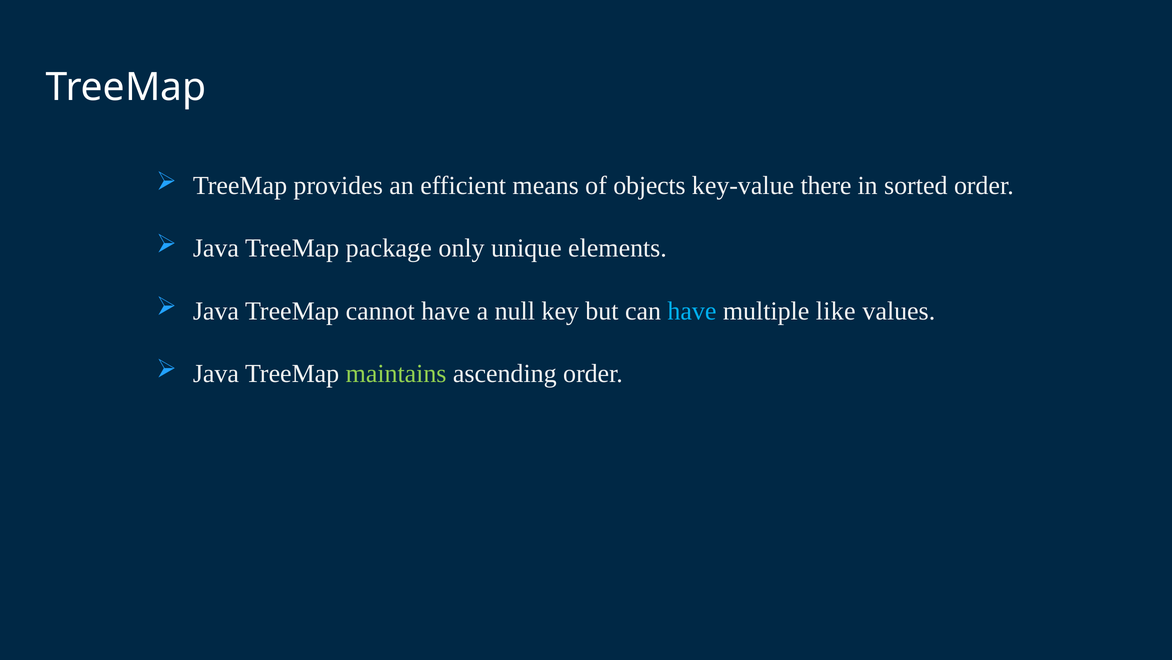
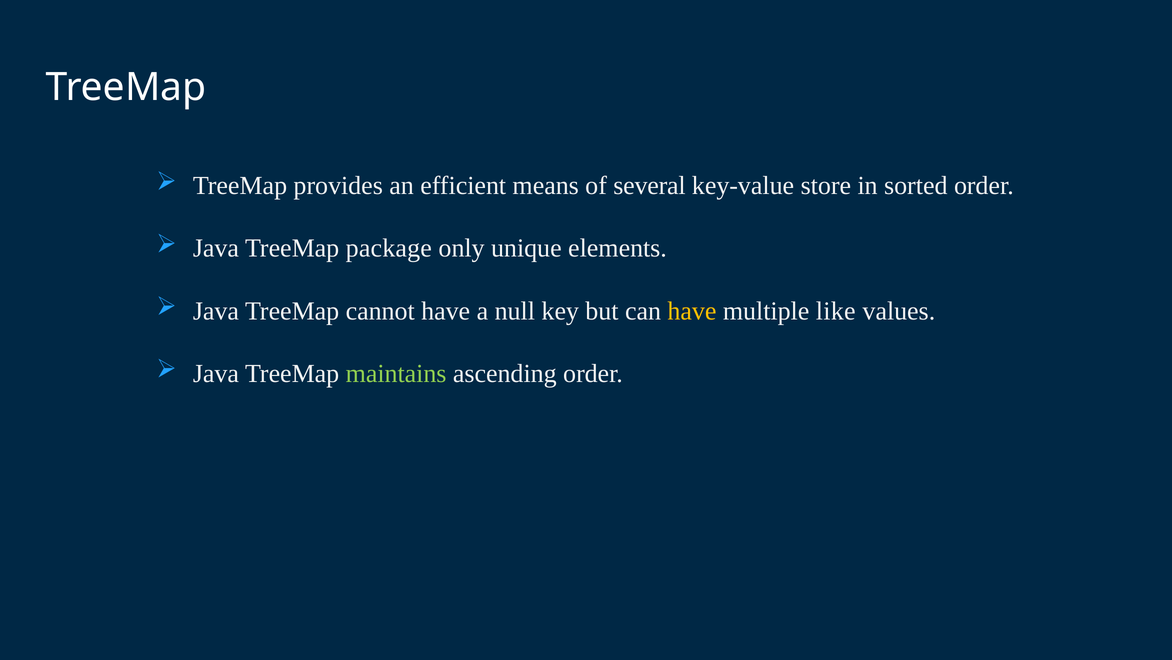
objects: objects -> several
there: there -> store
have at (692, 311) colour: light blue -> yellow
